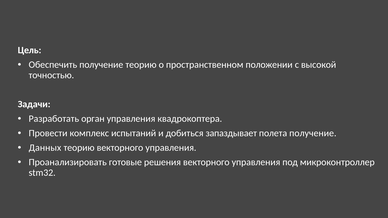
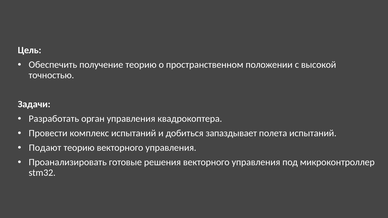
полета получение: получение -> испытаний
Данных: Данных -> Подают
